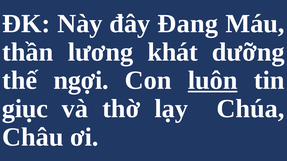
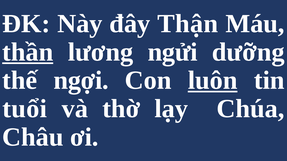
Đang: Đang -> Thận
thần underline: none -> present
khát: khát -> ngửi
giục: giục -> tuổi
